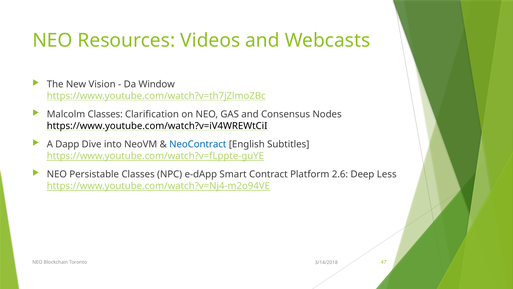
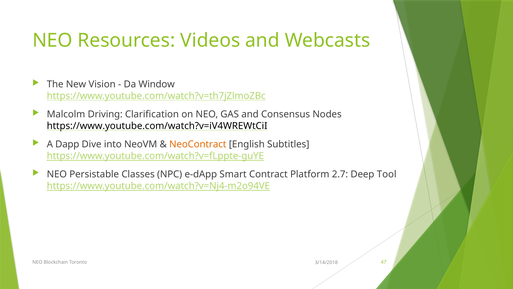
Malcolm Classes: Classes -> Driving
NeoContract colour: blue -> orange
2.6: 2.6 -> 2.7
Less: Less -> Tool
